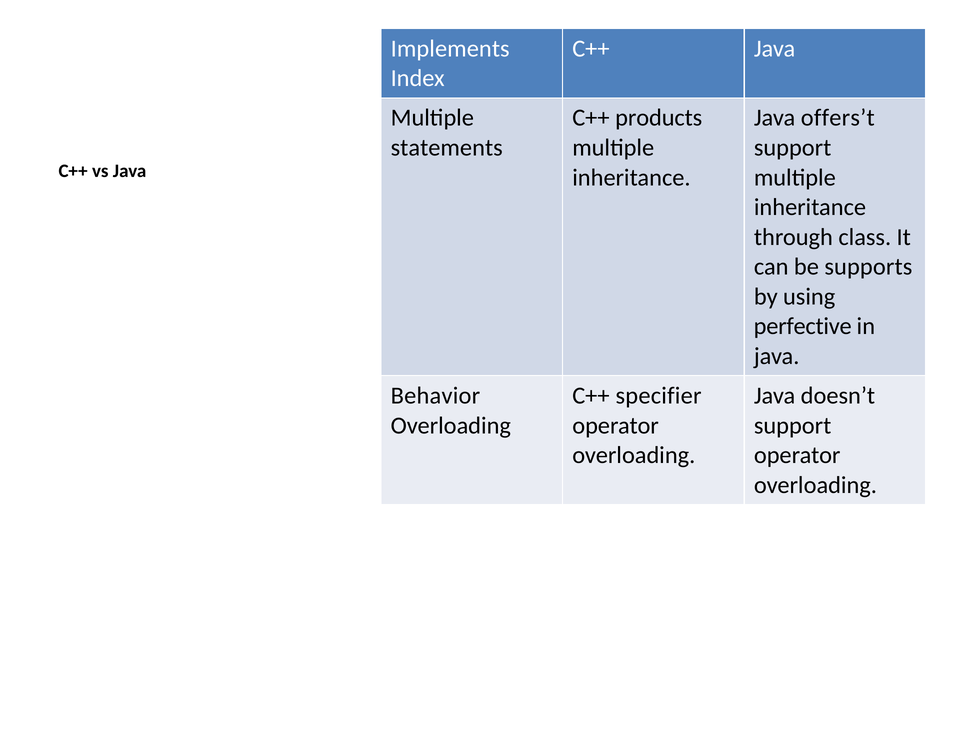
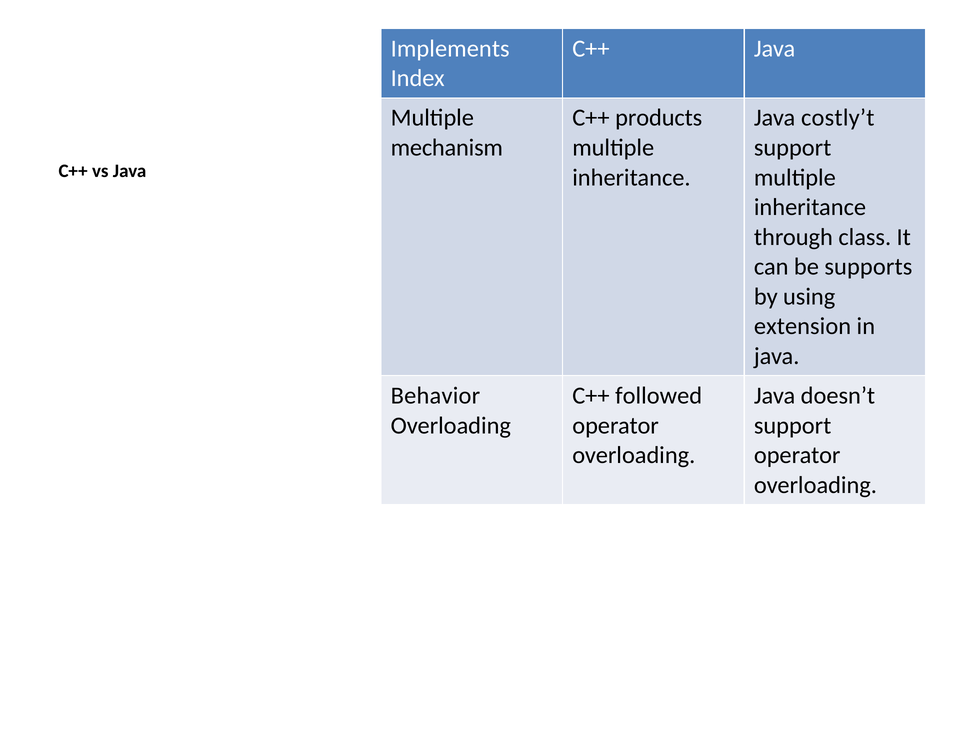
offers’t: offers’t -> costly’t
statements: statements -> mechanism
perfective: perfective -> extension
specifier: specifier -> followed
